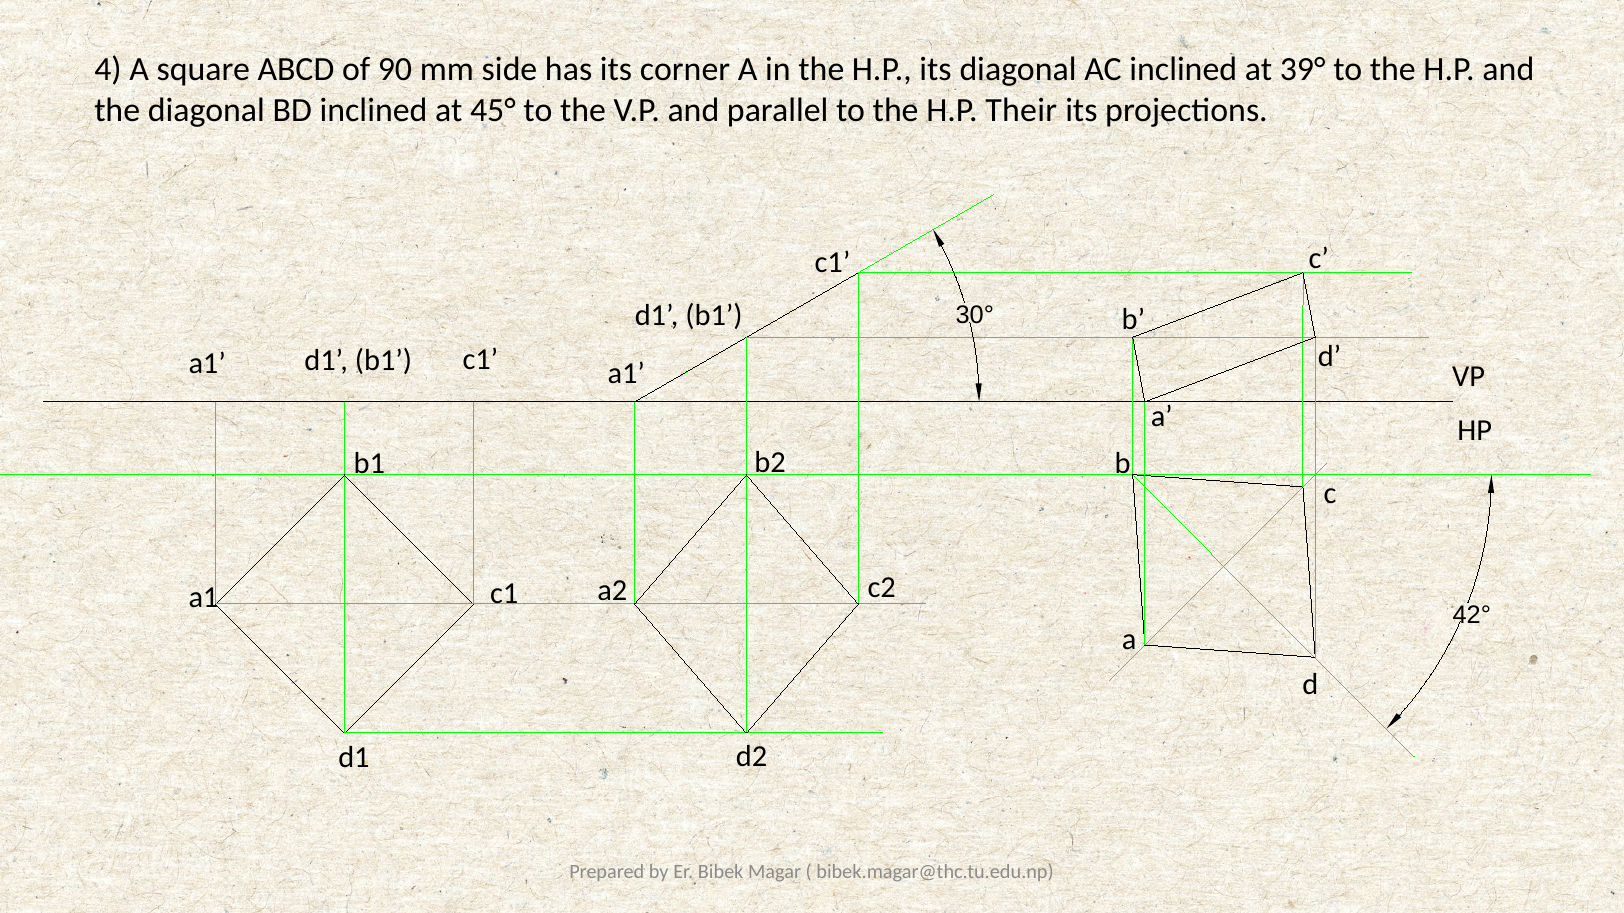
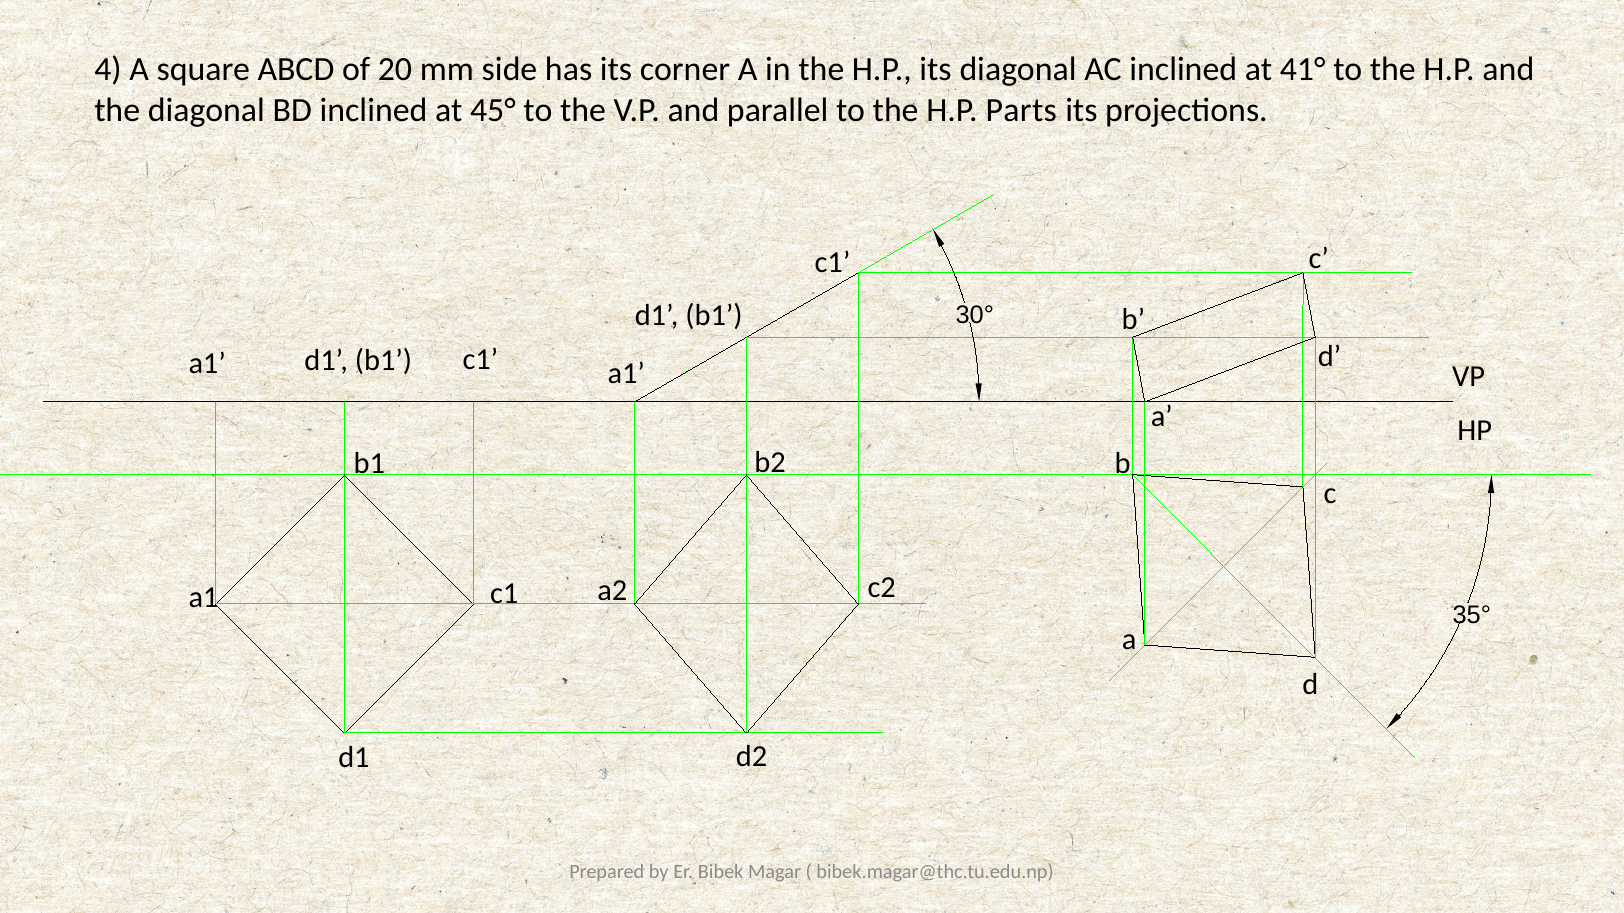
90: 90 -> 20
39°: 39° -> 41°
Their: Their -> Parts
42°: 42° -> 35°
